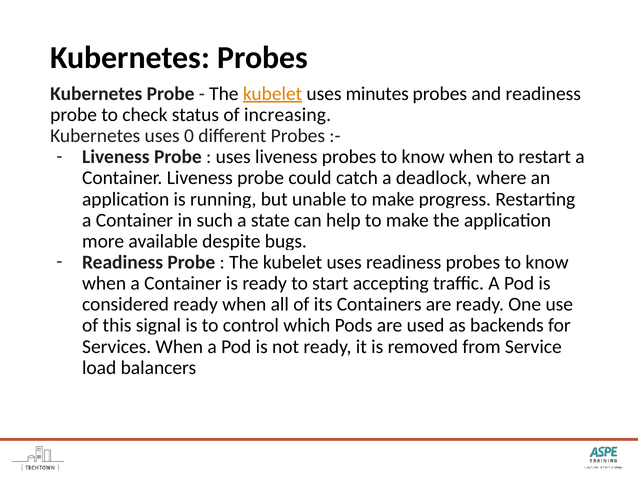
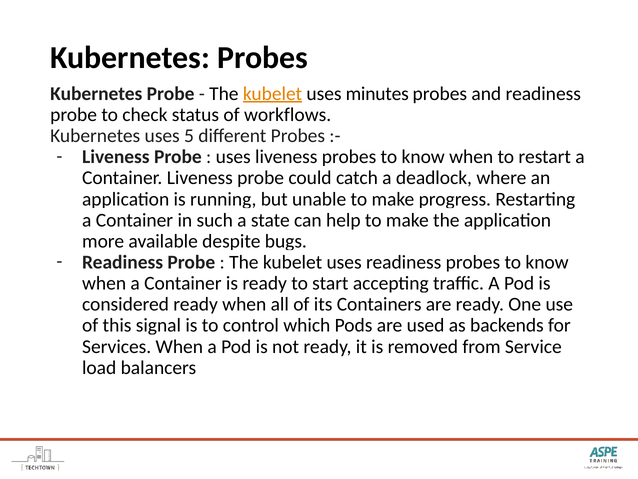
increasing: increasing -> workflows
0: 0 -> 5
